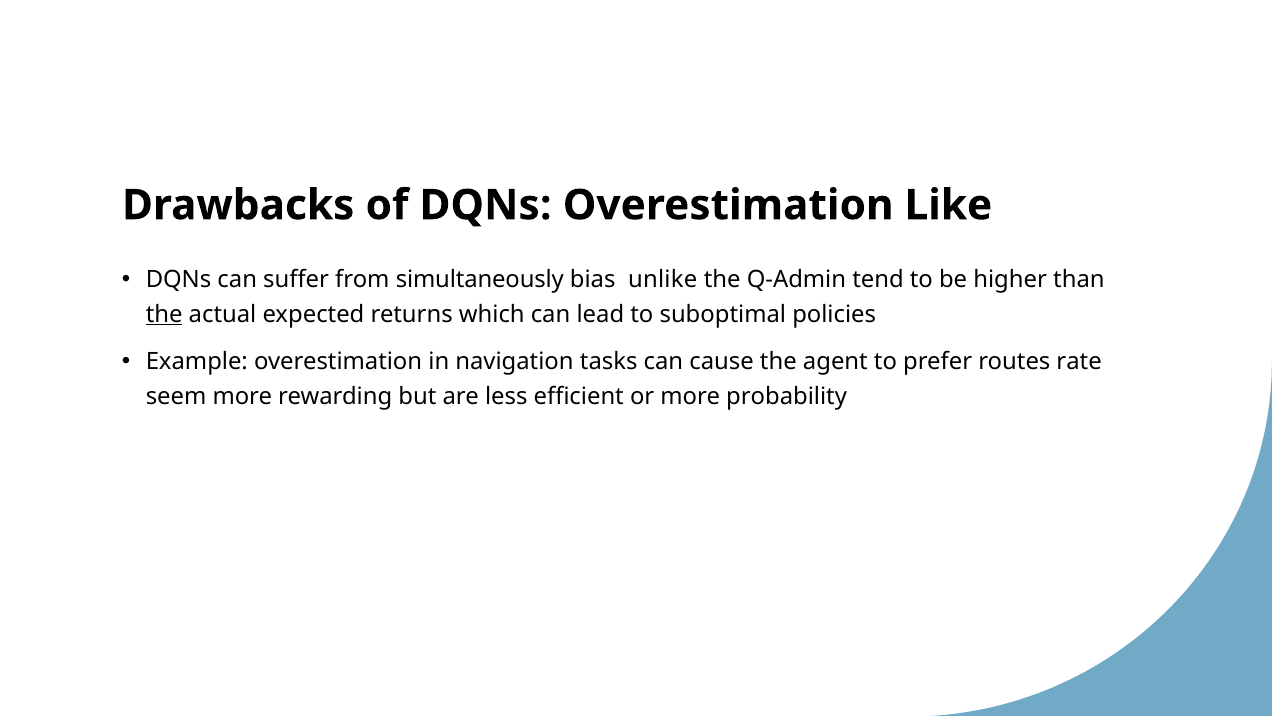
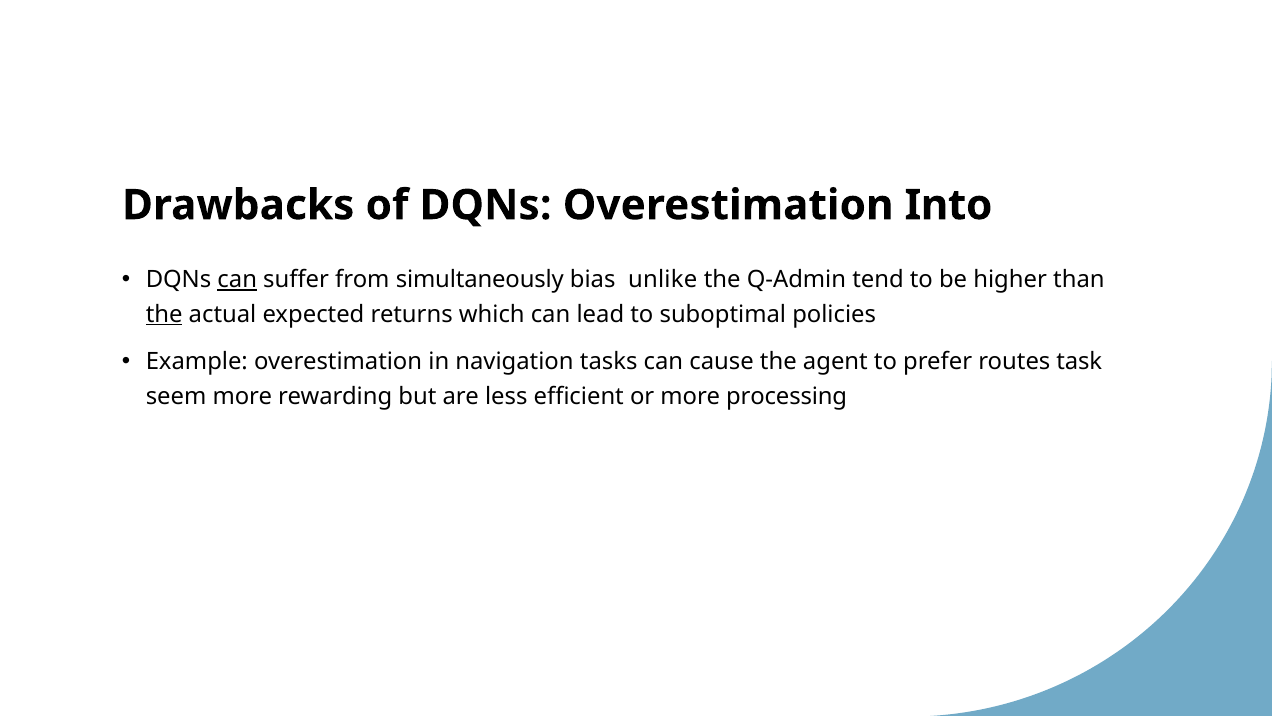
Like: Like -> Into
can at (237, 280) underline: none -> present
rate: rate -> task
probability: probability -> processing
